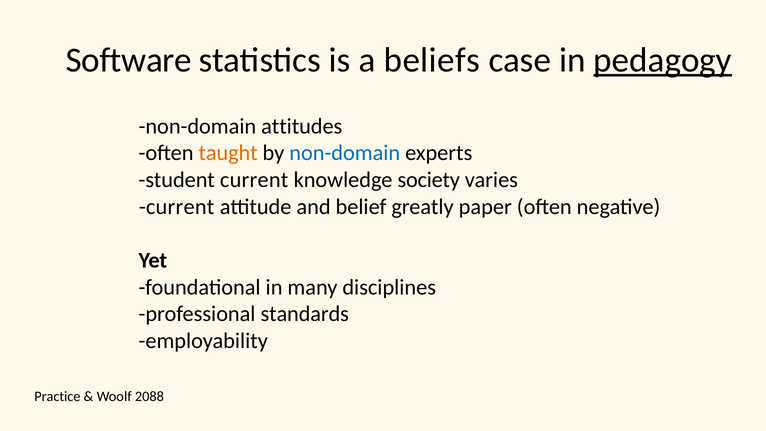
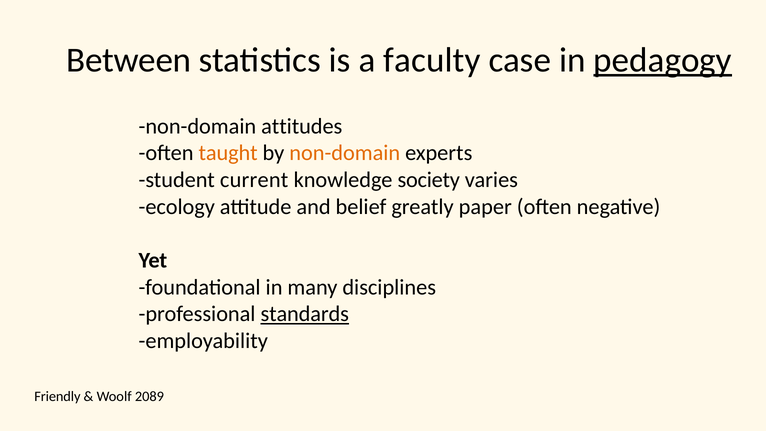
Software: Software -> Between
beliefs: beliefs -> faculty
non-domain at (345, 153) colour: blue -> orange
current at (177, 207): current -> ecology
standards underline: none -> present
Practice: Practice -> Friendly
2088: 2088 -> 2089
